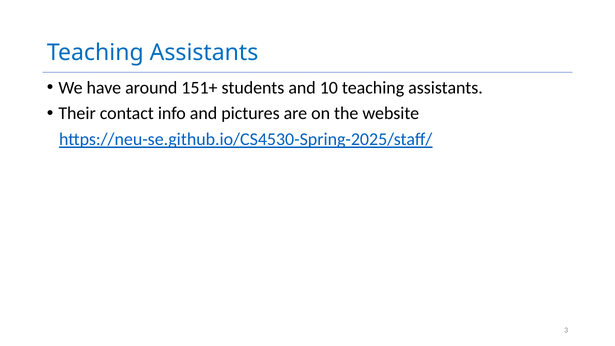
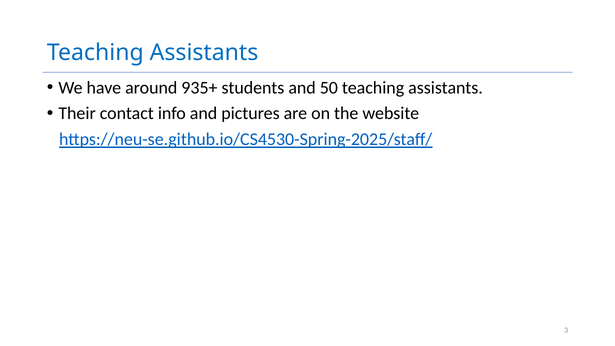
151+: 151+ -> 935+
10: 10 -> 50
